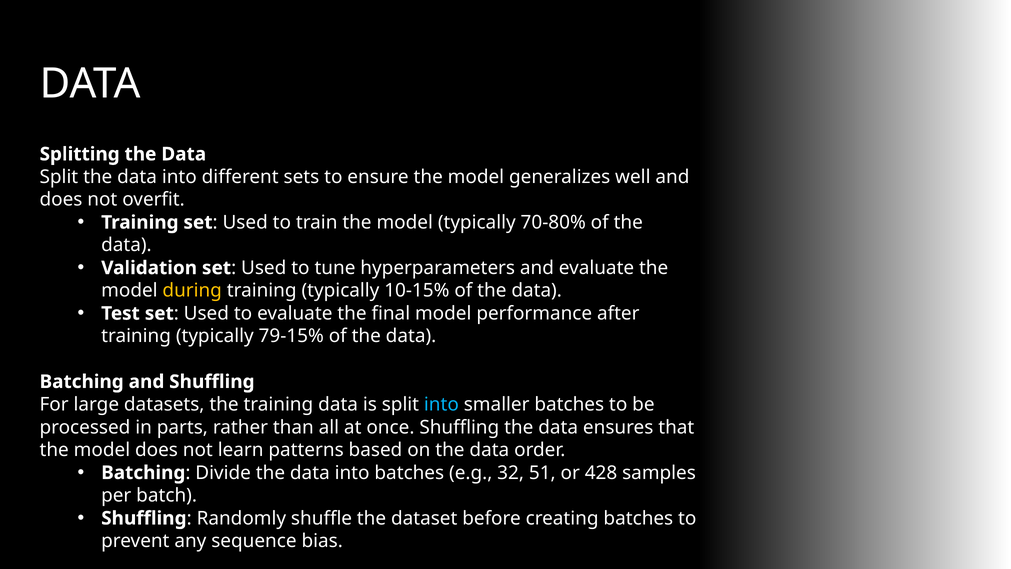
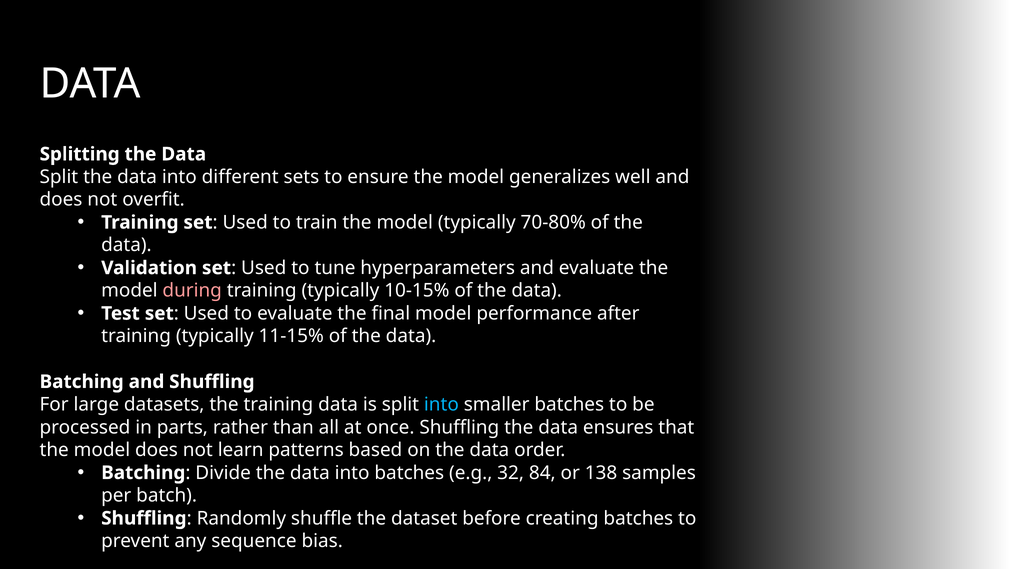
during colour: yellow -> pink
79-15%: 79-15% -> 11-15%
51: 51 -> 84
428: 428 -> 138
